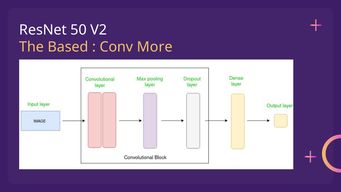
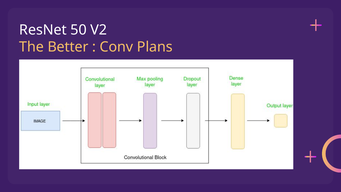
Based: Based -> Better
More: More -> Plans
